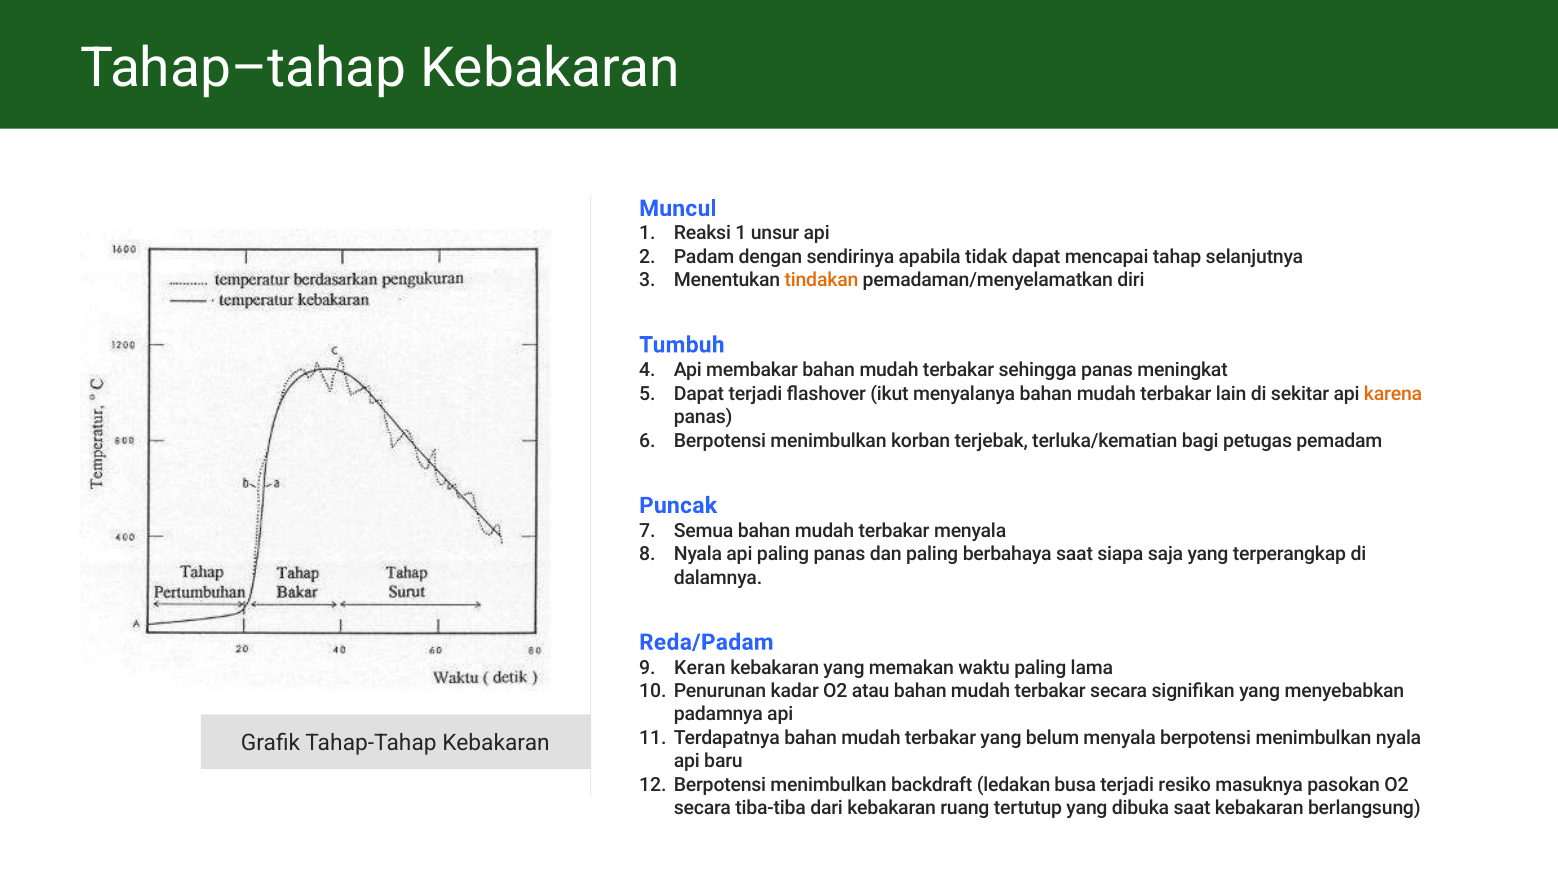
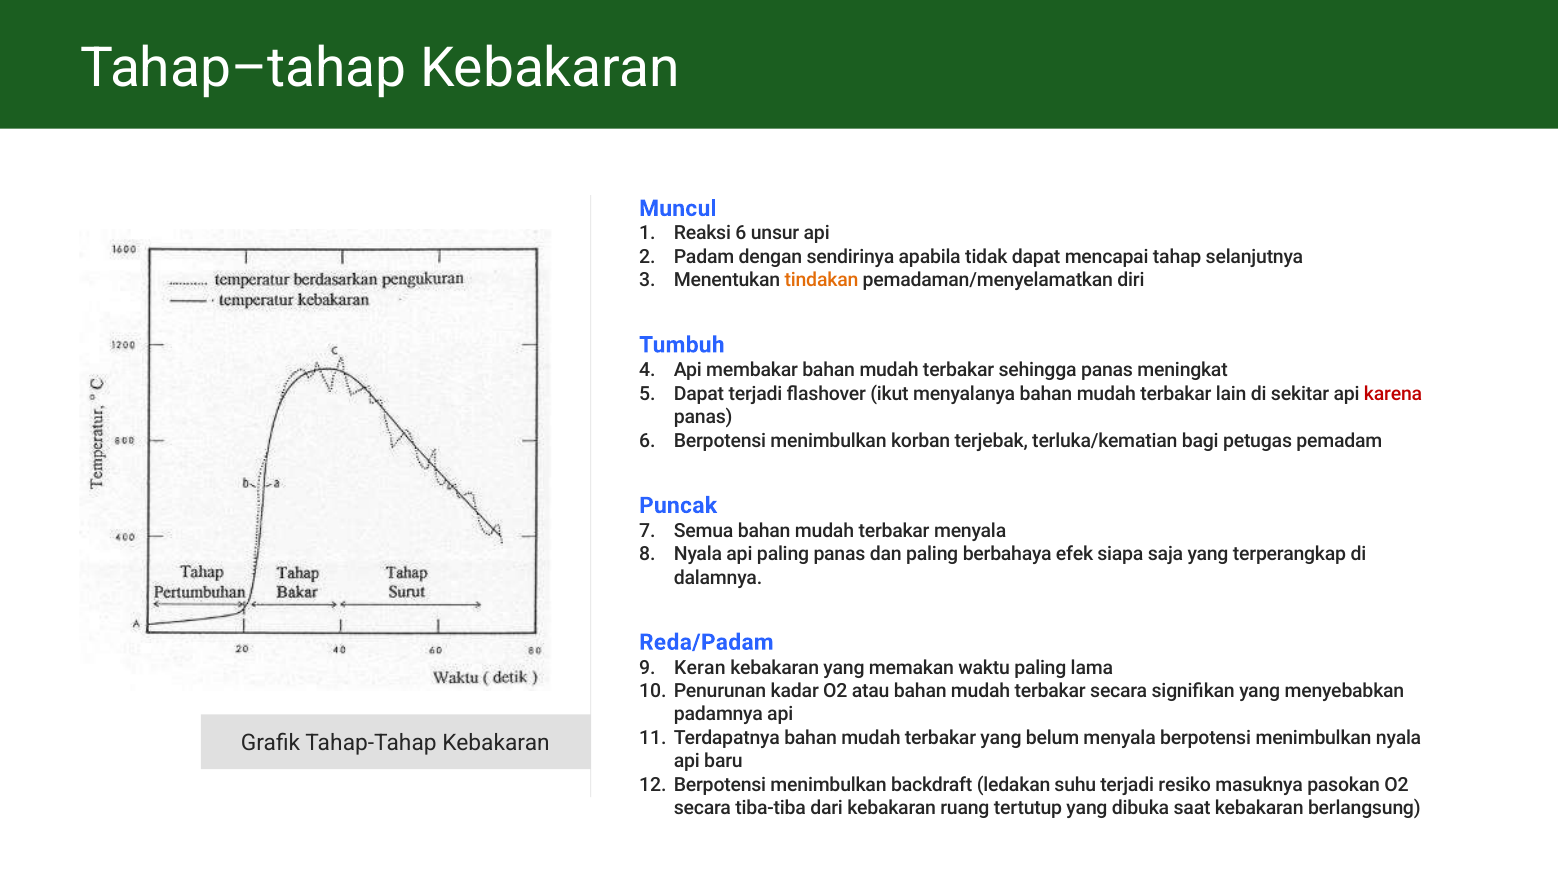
Reaksi 1: 1 -> 6
karena colour: orange -> red
berbahaya saat: saat -> efek
busa: busa -> suhu
